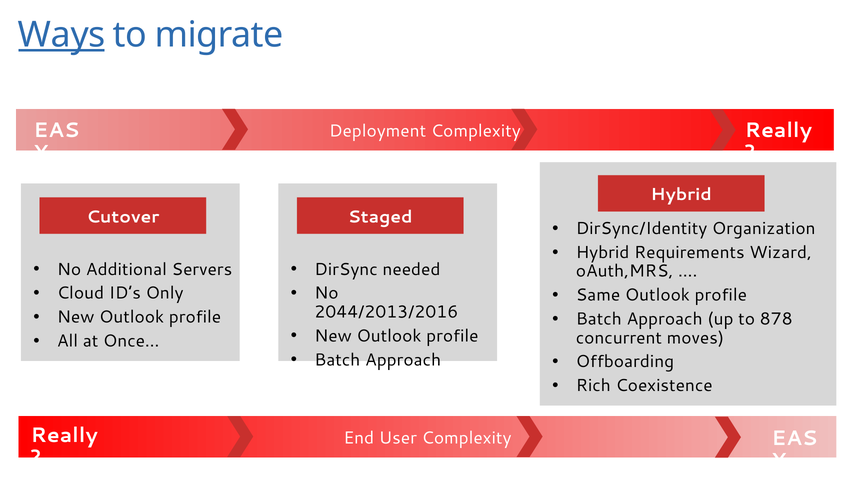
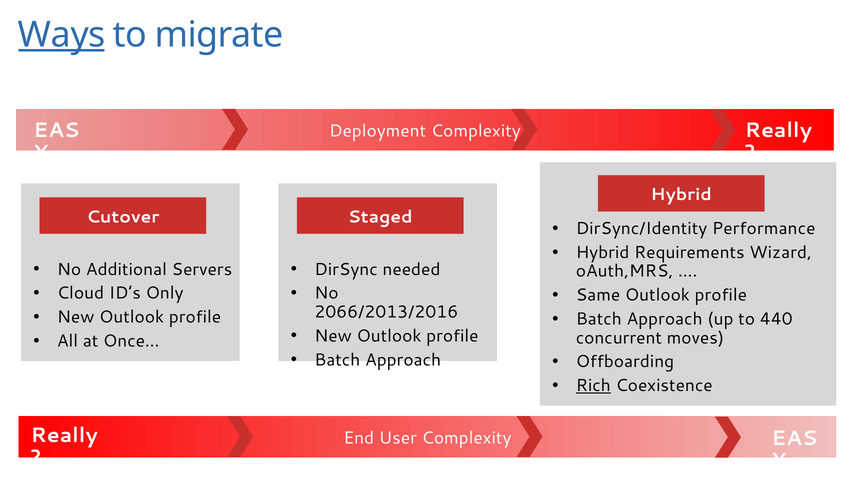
Organization: Organization -> Performance
2044/2013/2016: 2044/2013/2016 -> 2066/2013/2016
878: 878 -> 440
Rich underline: none -> present
